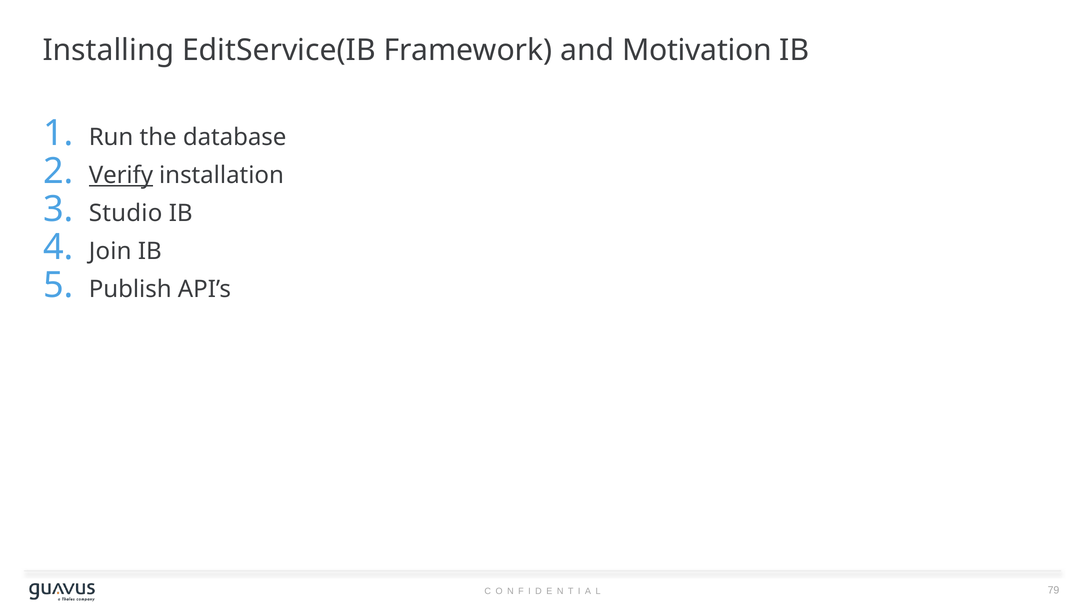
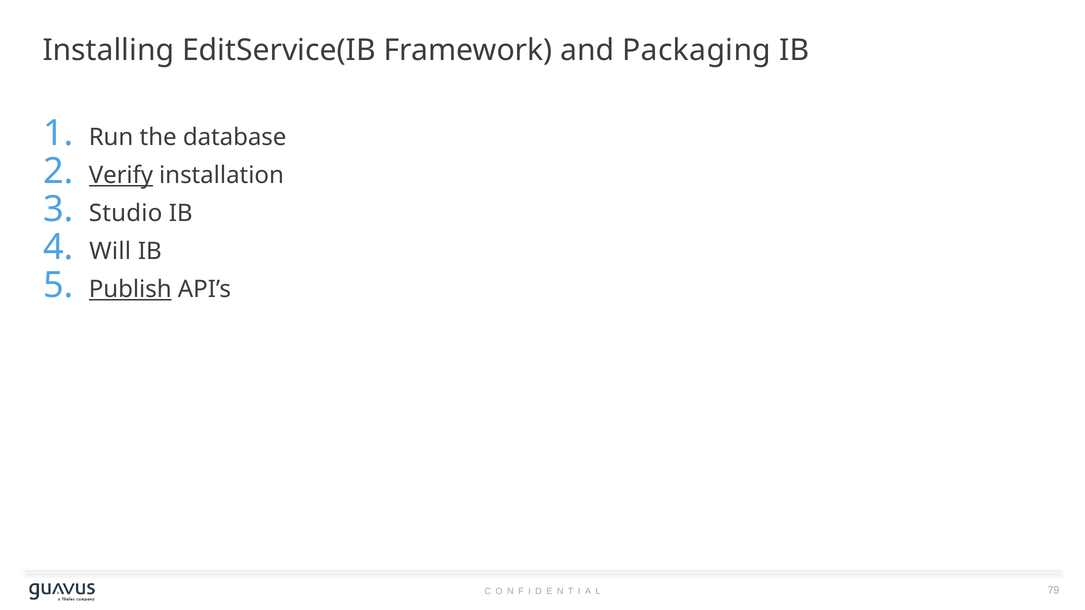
Motivation: Motivation -> Packaging
Join: Join -> Will
Publish underline: none -> present
